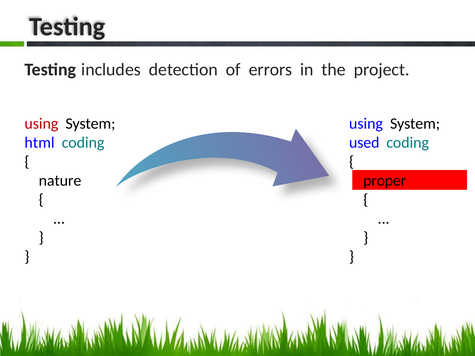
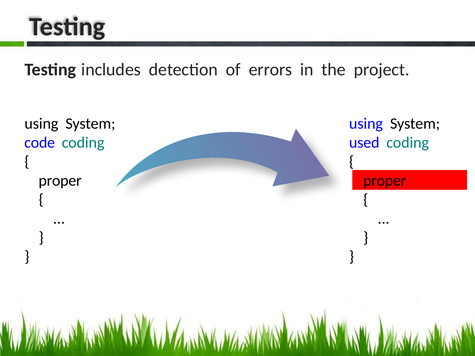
using at (41, 124) colour: red -> black
html: html -> code
nature at (60, 181): nature -> proper
